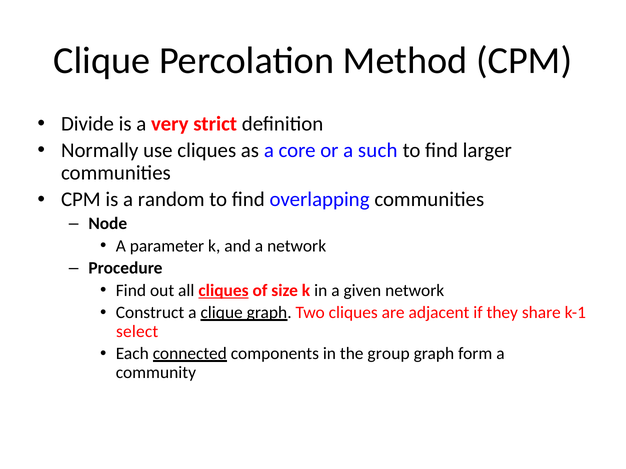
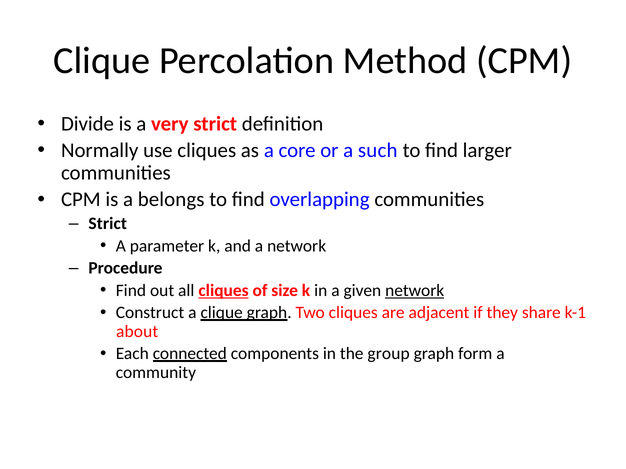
random: random -> belongs
Node at (108, 224): Node -> Strict
network at (415, 291) underline: none -> present
select: select -> about
